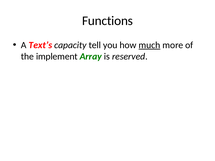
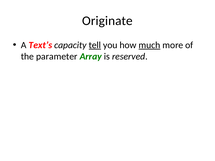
Functions: Functions -> Originate
tell underline: none -> present
implement: implement -> parameter
